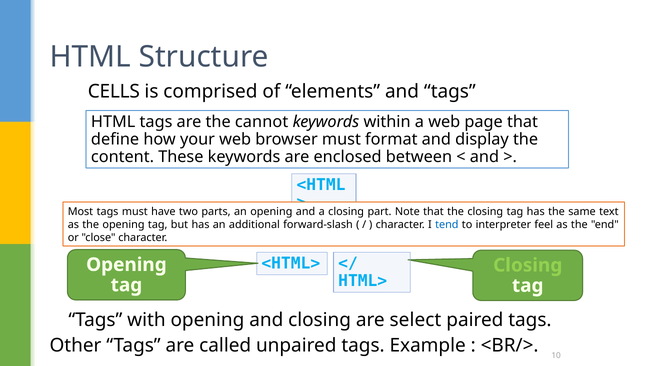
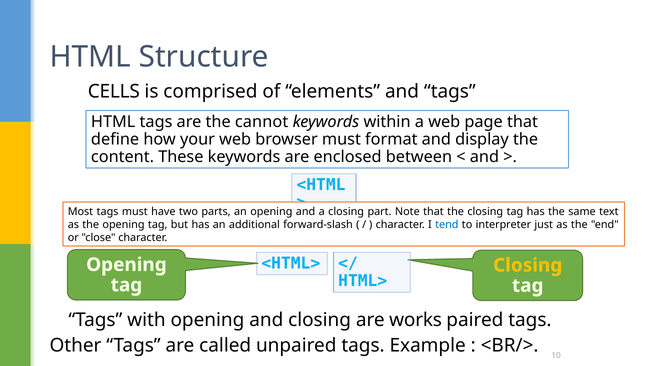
feel: feel -> just
Closing at (528, 265) colour: light green -> yellow
select: select -> works
